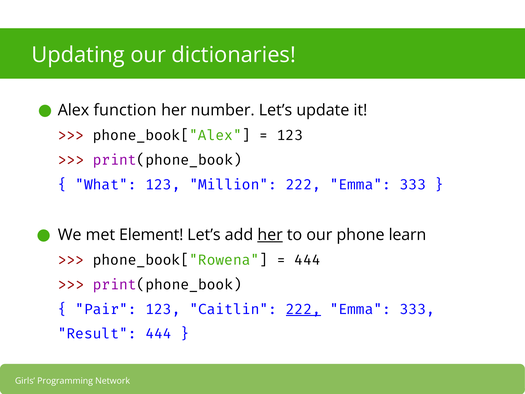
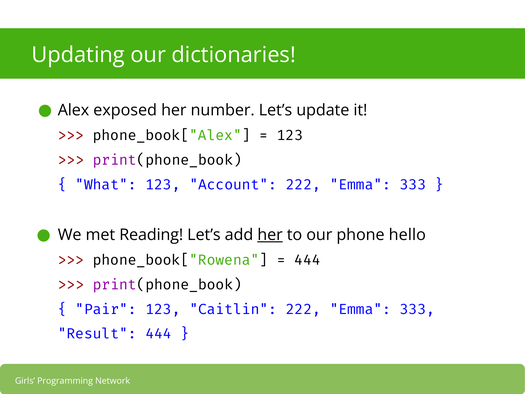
function: function -> exposed
Million: Million -> Account
Element: Element -> Reading
learn: learn -> hello
222 at (303, 309) underline: present -> none
